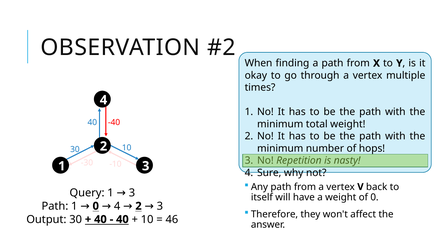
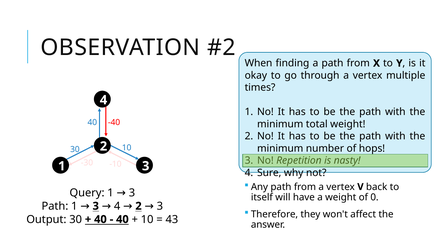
0 at (96, 206): 0 -> 3
46: 46 -> 43
